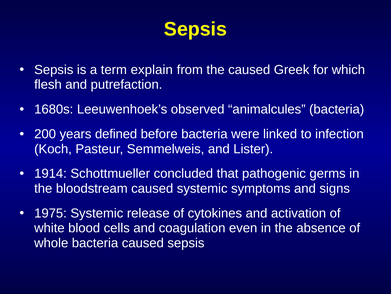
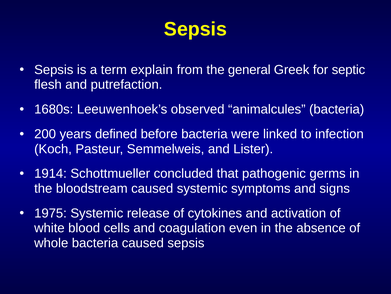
the caused: caused -> general
which: which -> septic
